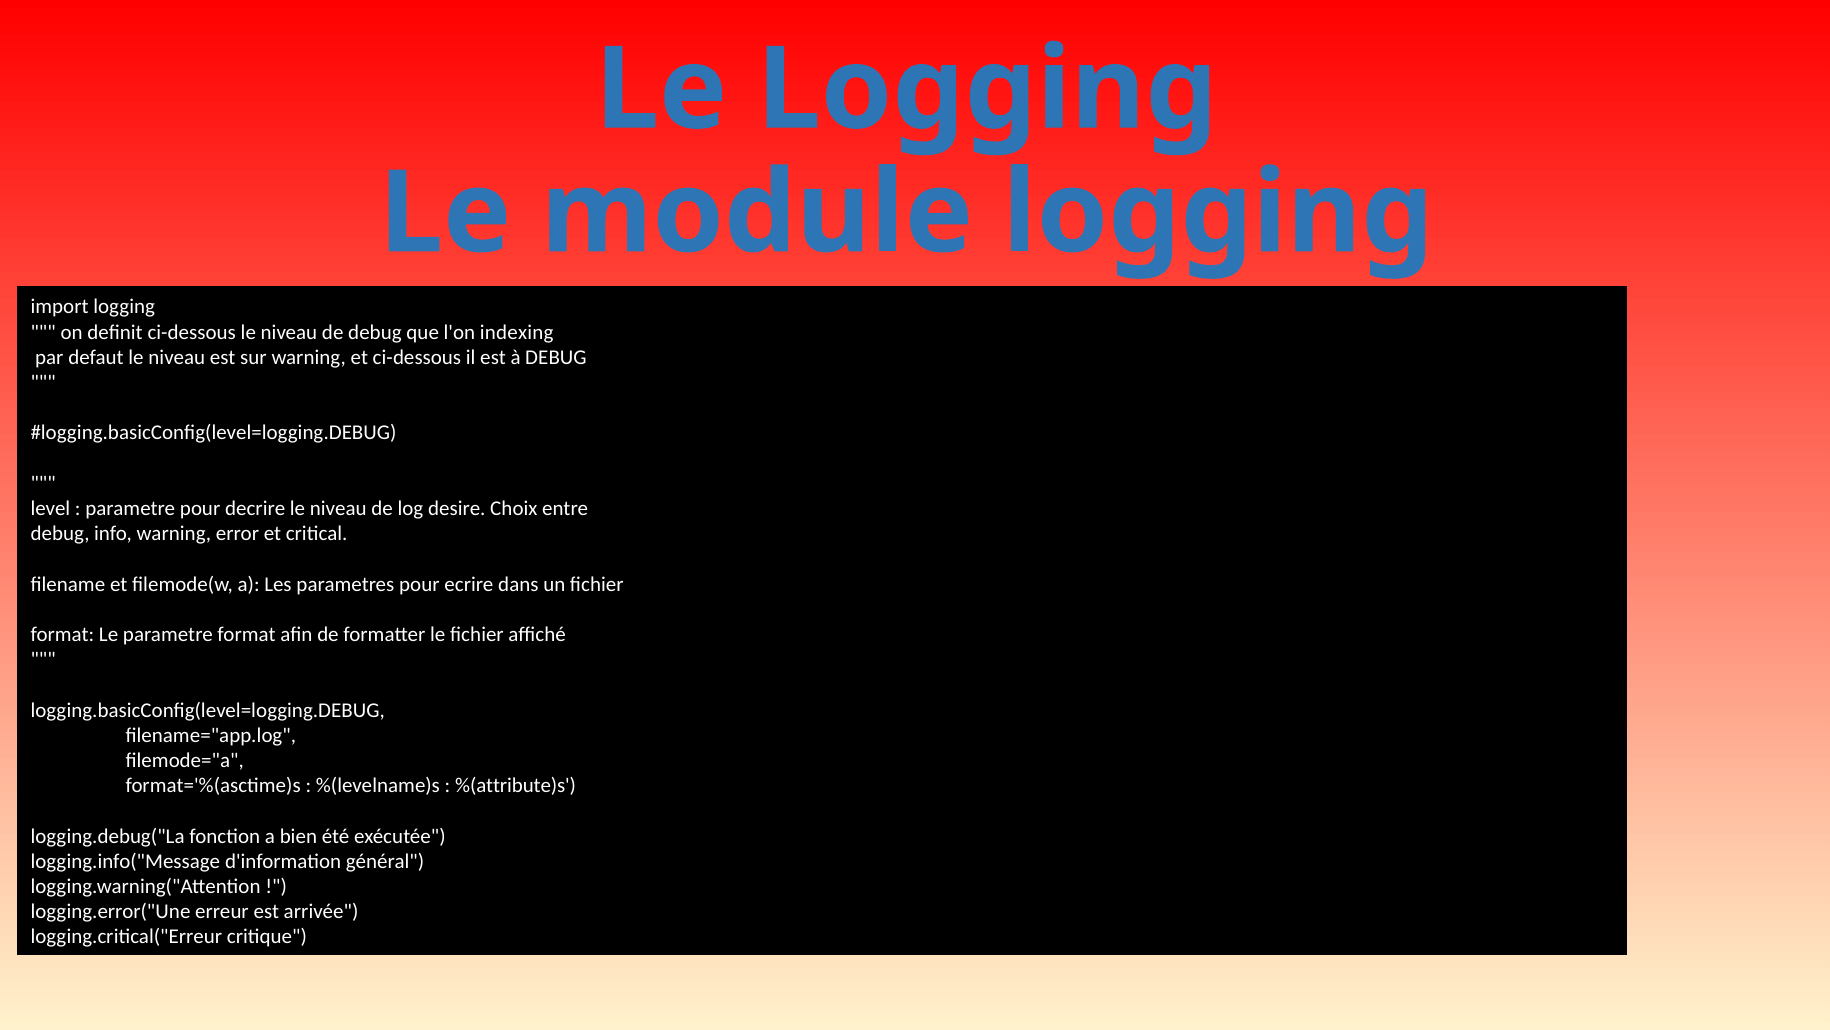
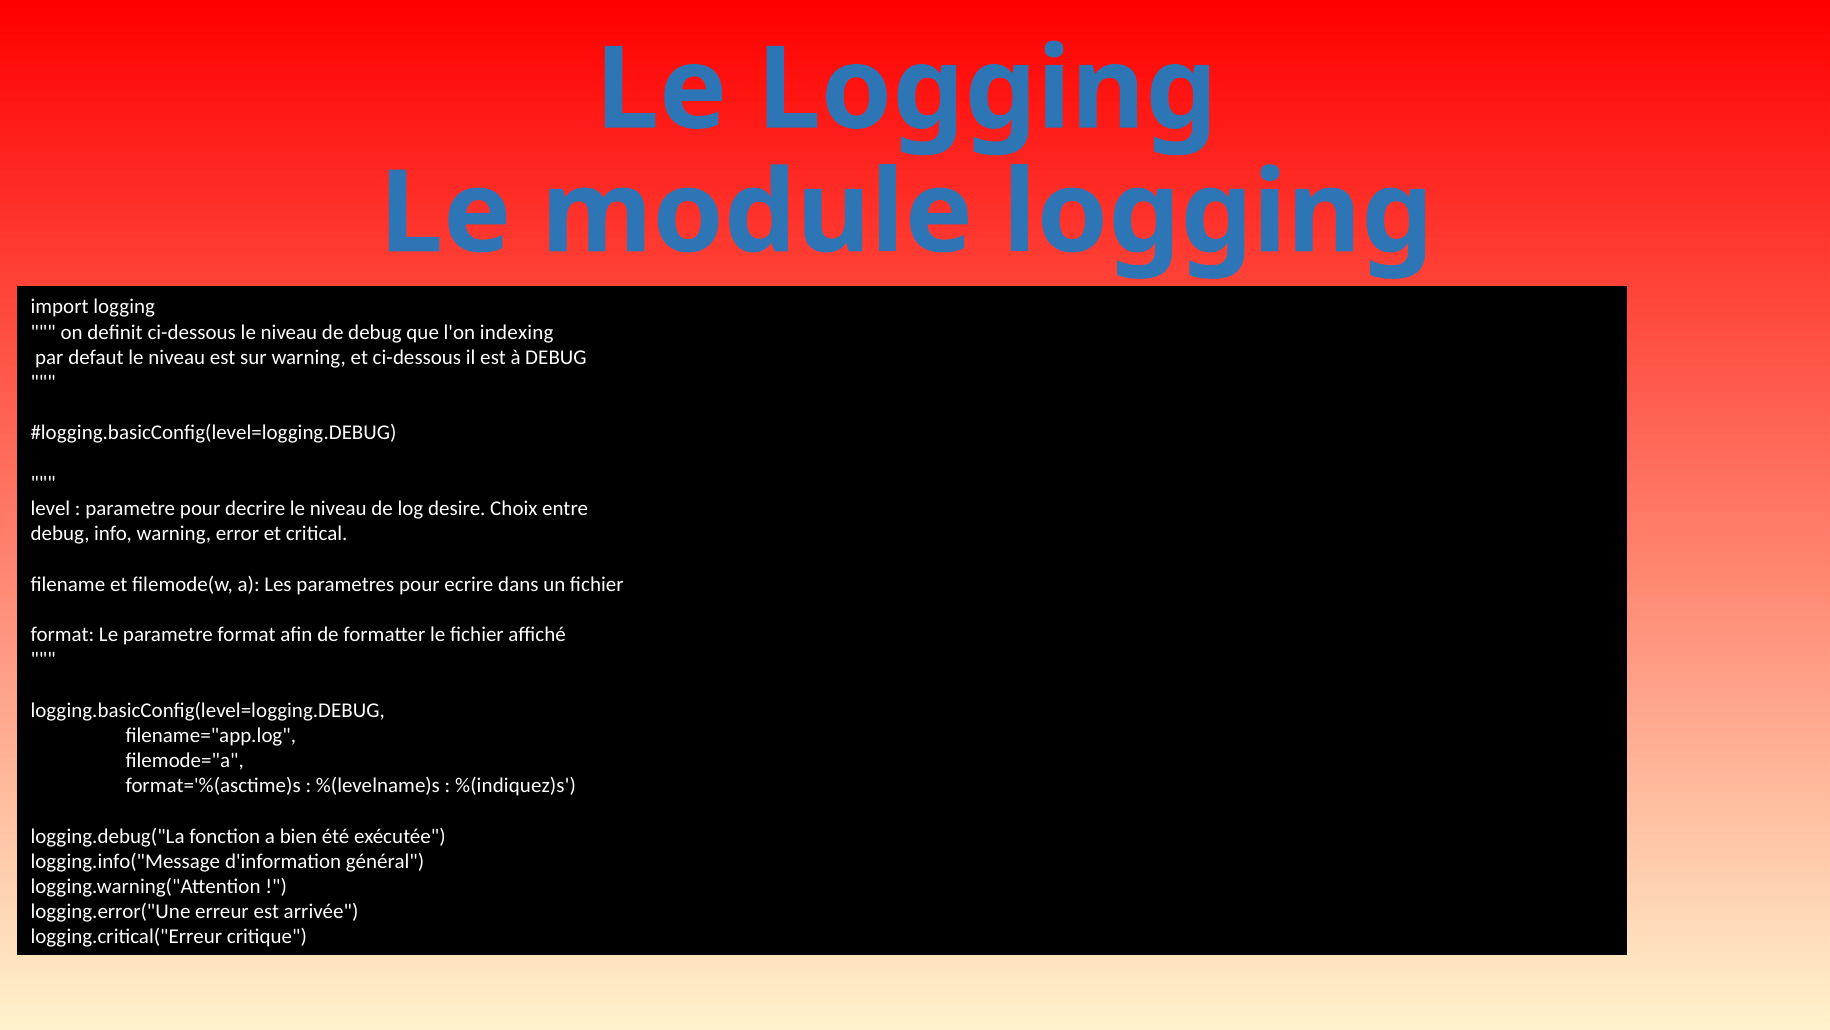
%(attribute)s: %(attribute)s -> %(indiquez)s
